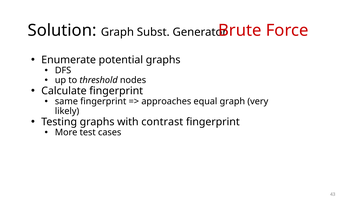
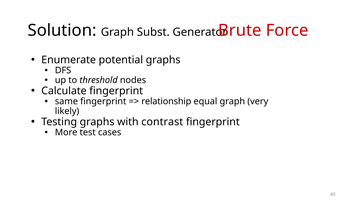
approaches: approaches -> relationship
